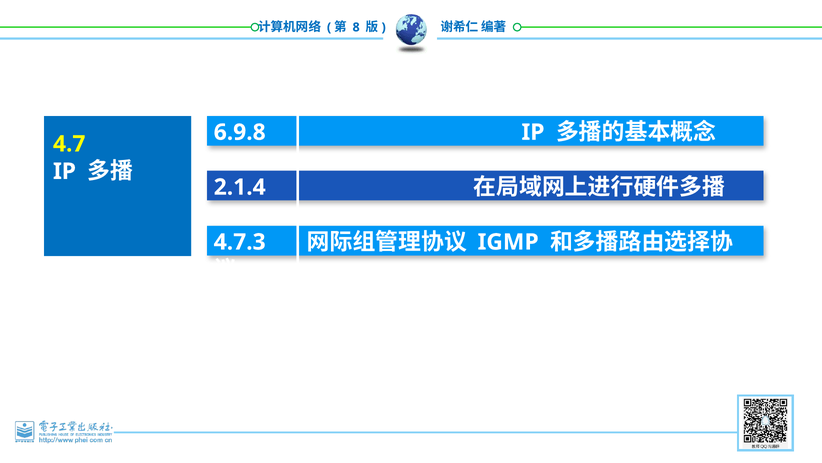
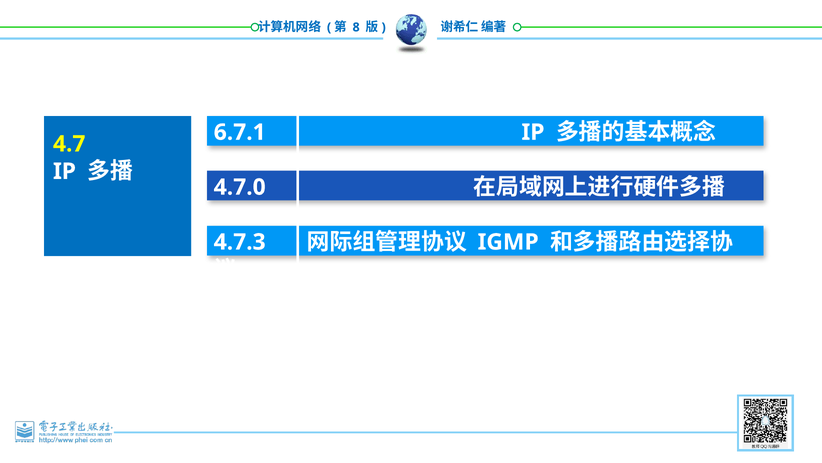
6.9.8: 6.9.8 -> 6.7.1
2.1.4: 2.1.4 -> 4.7.0
